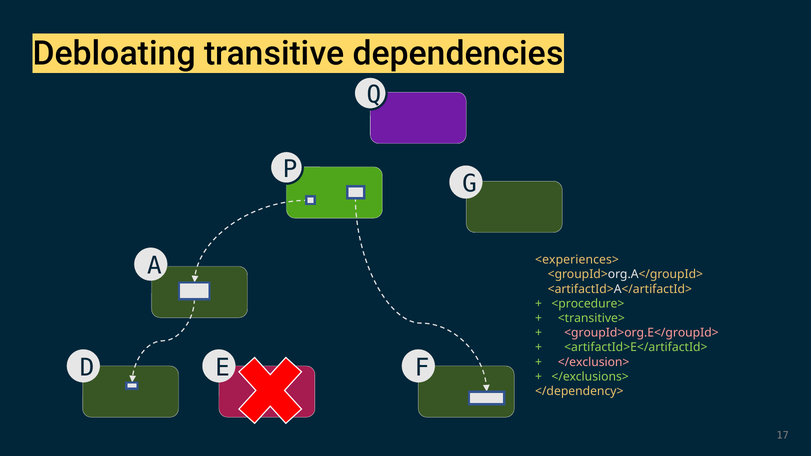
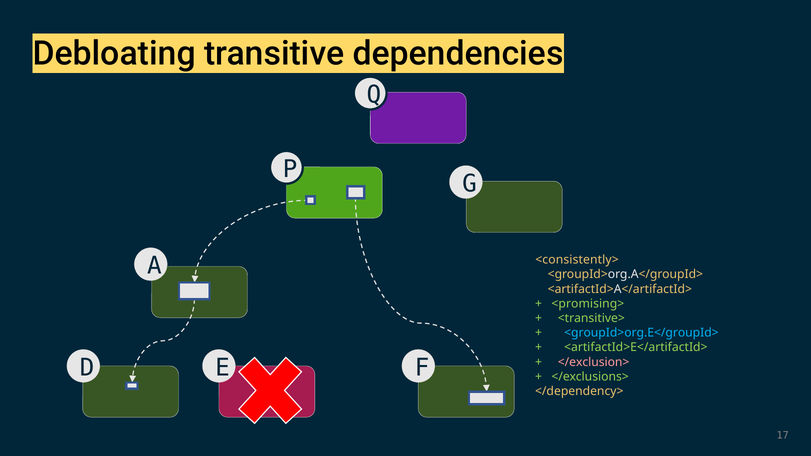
<experiences>: <experiences> -> <consistently>
<procedure>: <procedure> -> <promising>
<groupId>org.E</groupId> colour: pink -> light blue
